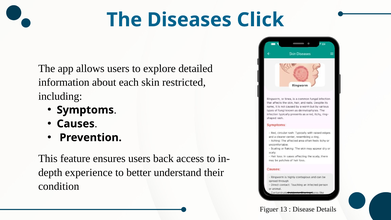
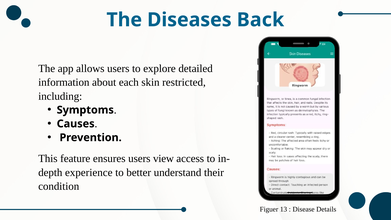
Click: Click -> Back
back: back -> view
